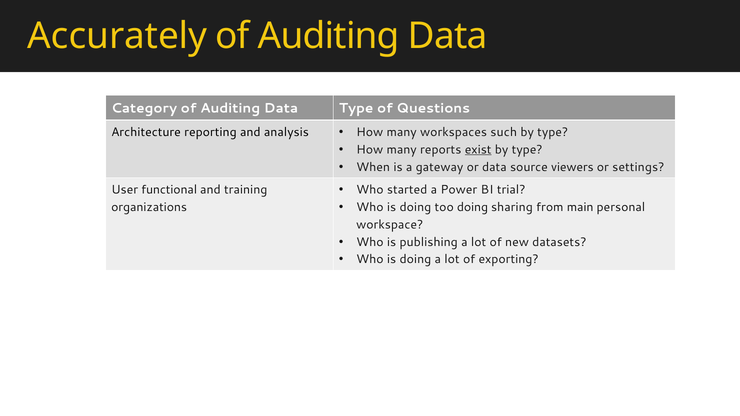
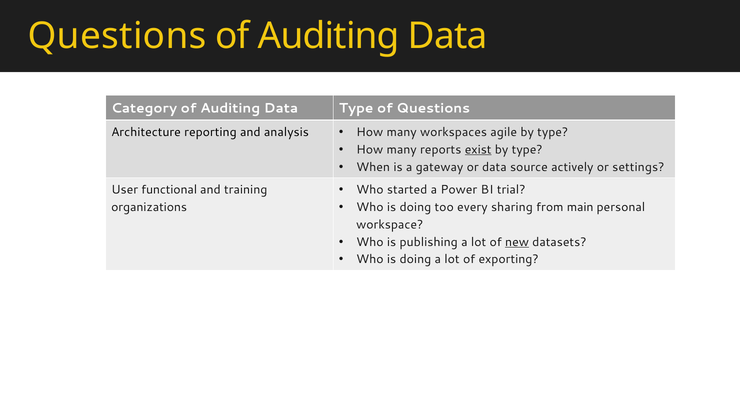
Accurately at (117, 36): Accurately -> Questions
such: such -> agile
viewers: viewers -> actively
too doing: doing -> every
new underline: none -> present
